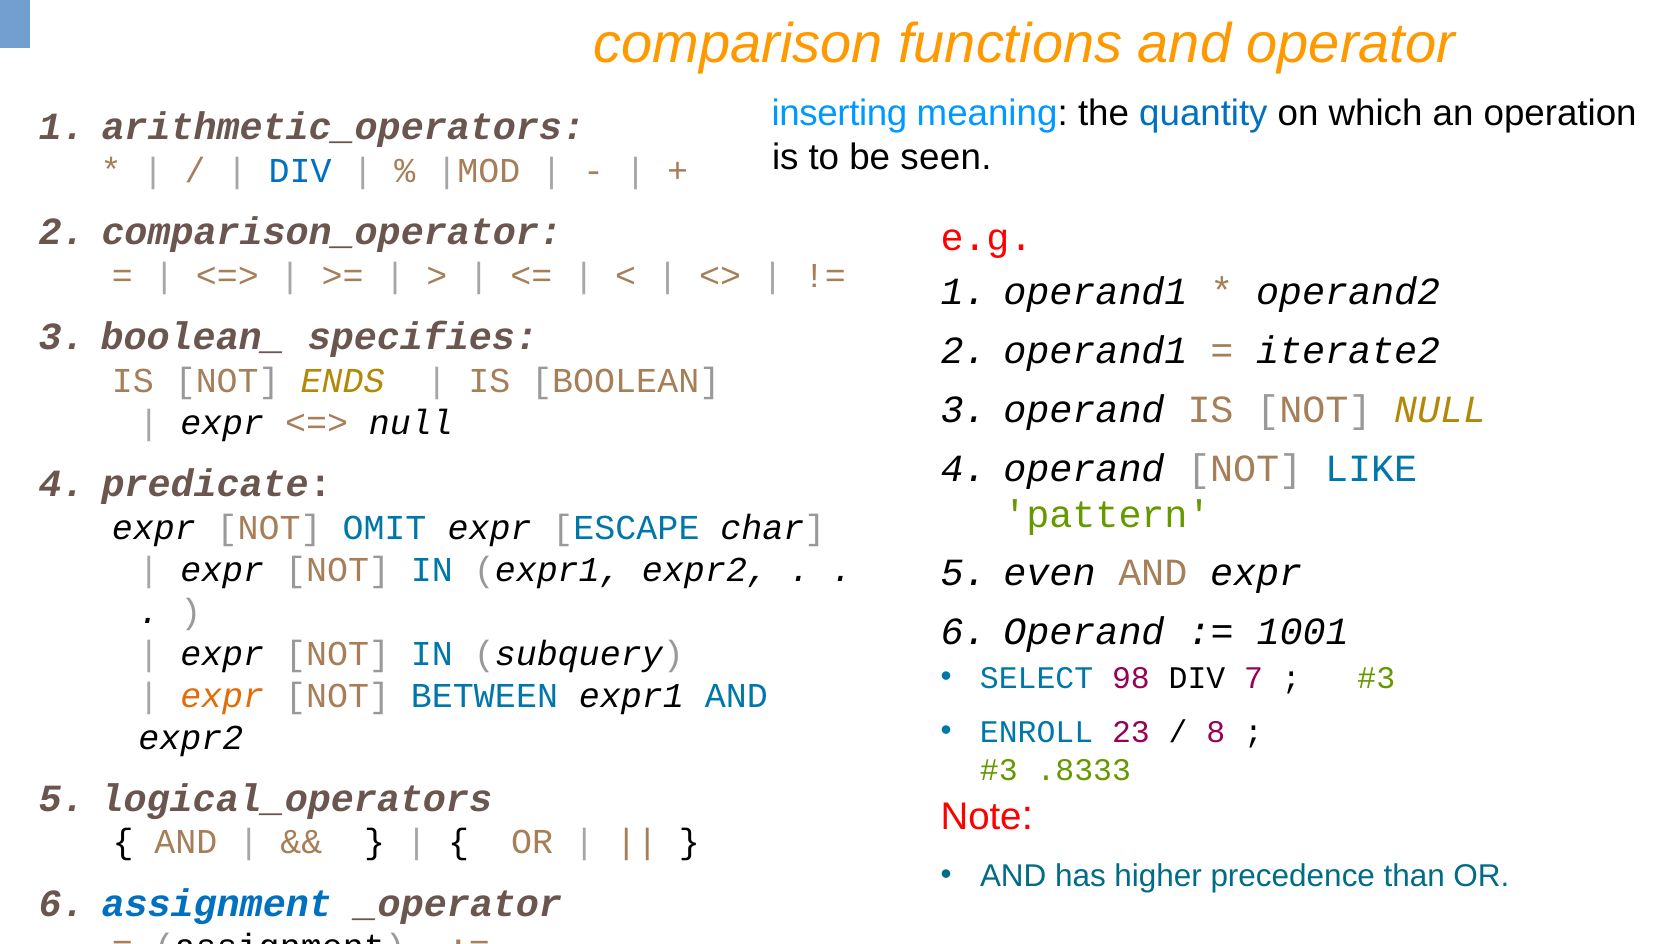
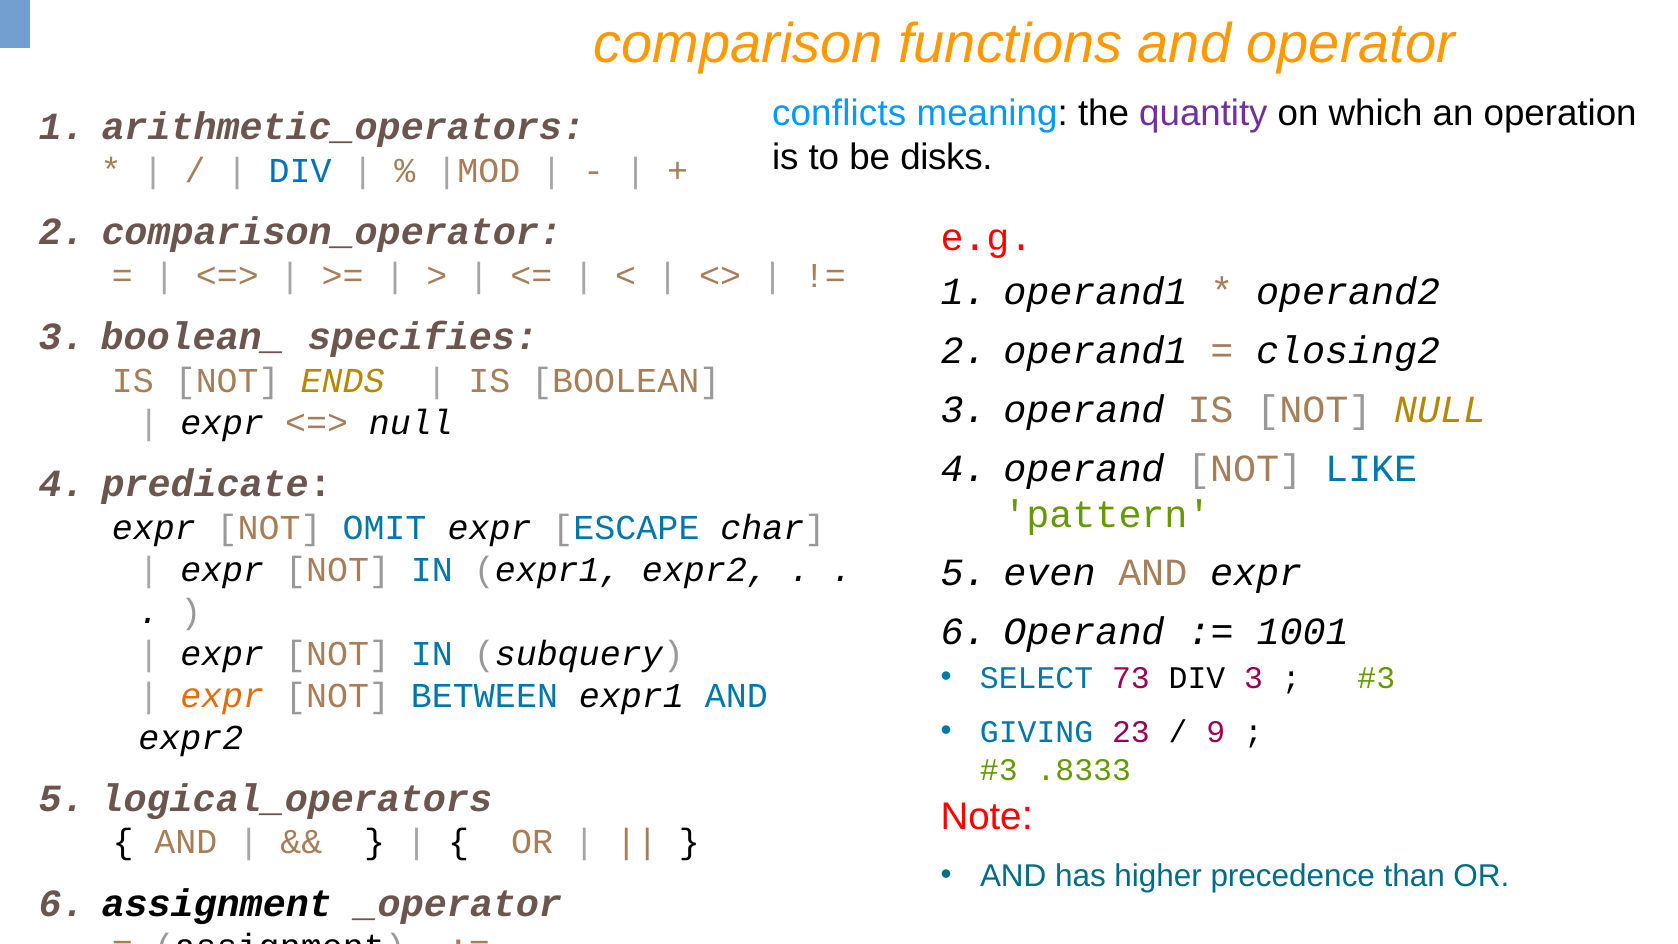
inserting: inserting -> conflicts
quantity colour: blue -> purple
seen: seen -> disks
iterate2: iterate2 -> closing2
98: 98 -> 73
DIV 7: 7 -> 3
ENROLL: ENROLL -> GIVING
8: 8 -> 9
assignment at (217, 903) colour: blue -> black
